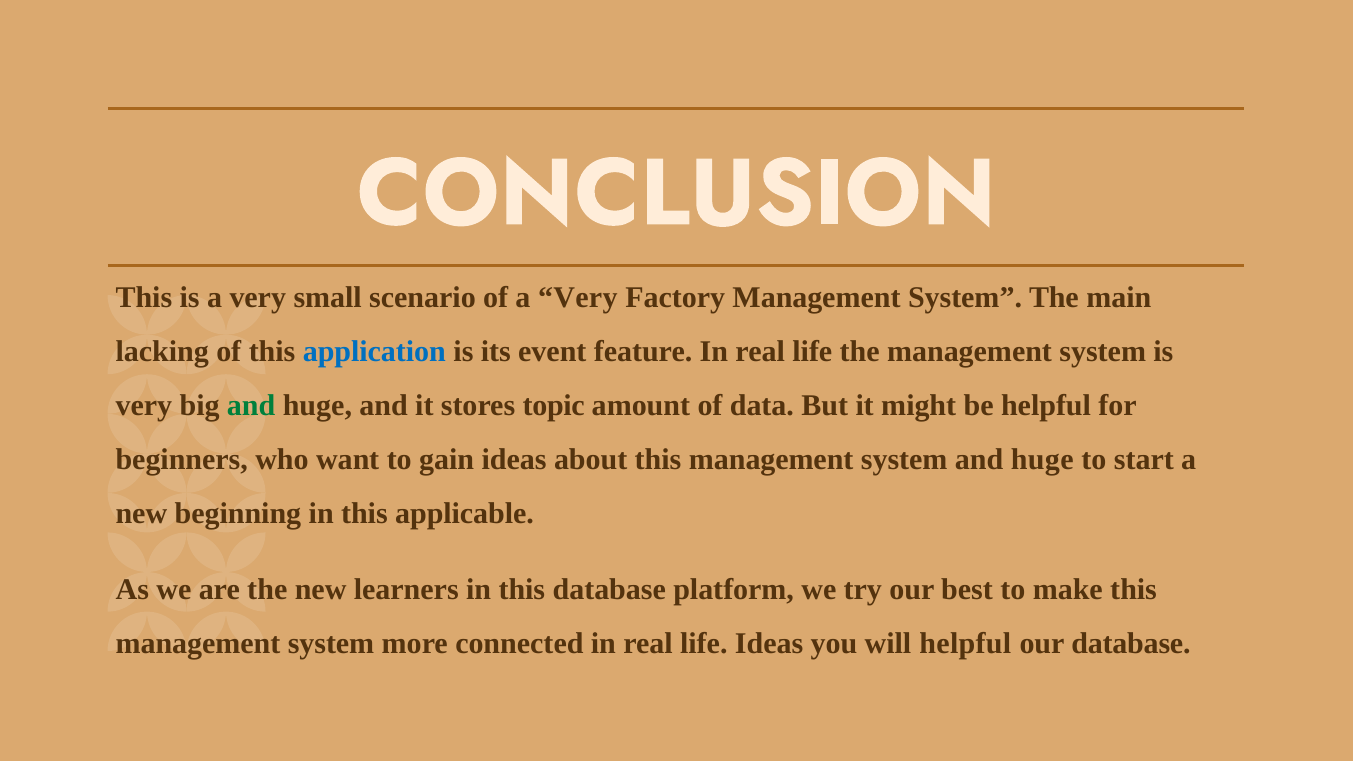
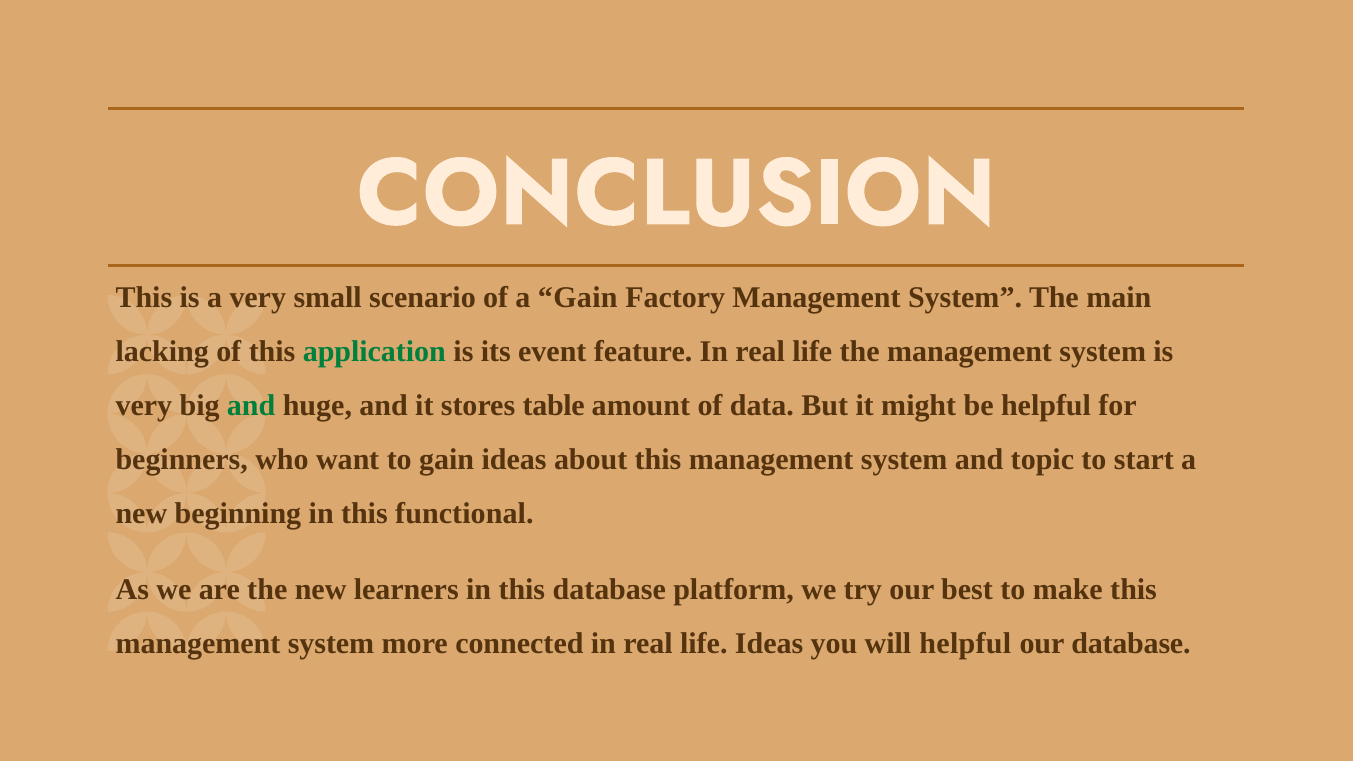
of a Very: Very -> Gain
application colour: blue -> green
topic: topic -> table
system and huge: huge -> topic
applicable: applicable -> functional
